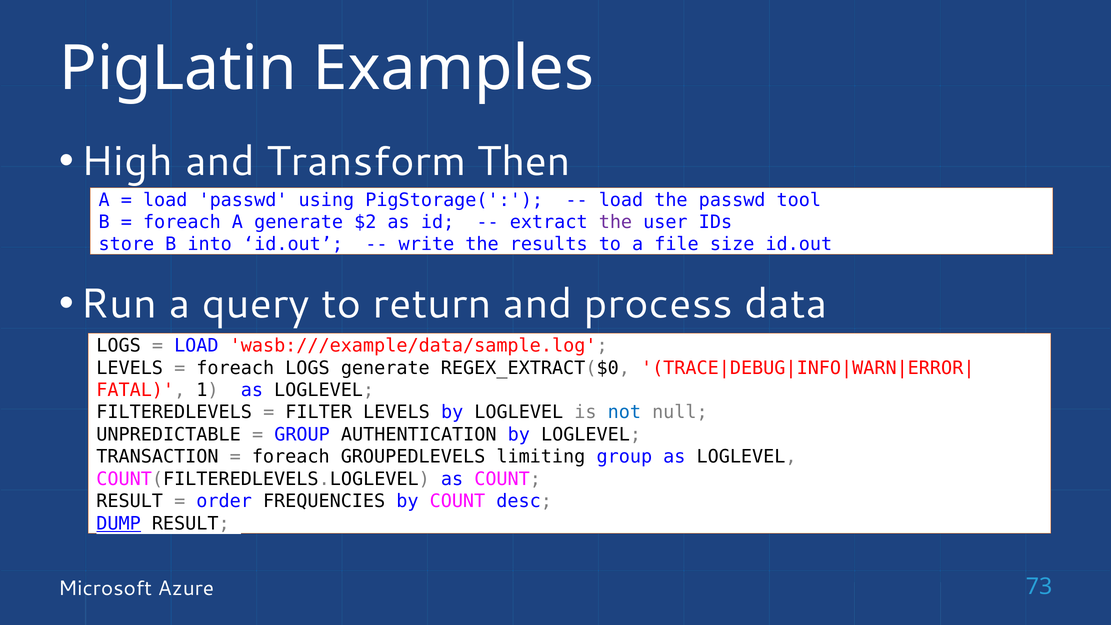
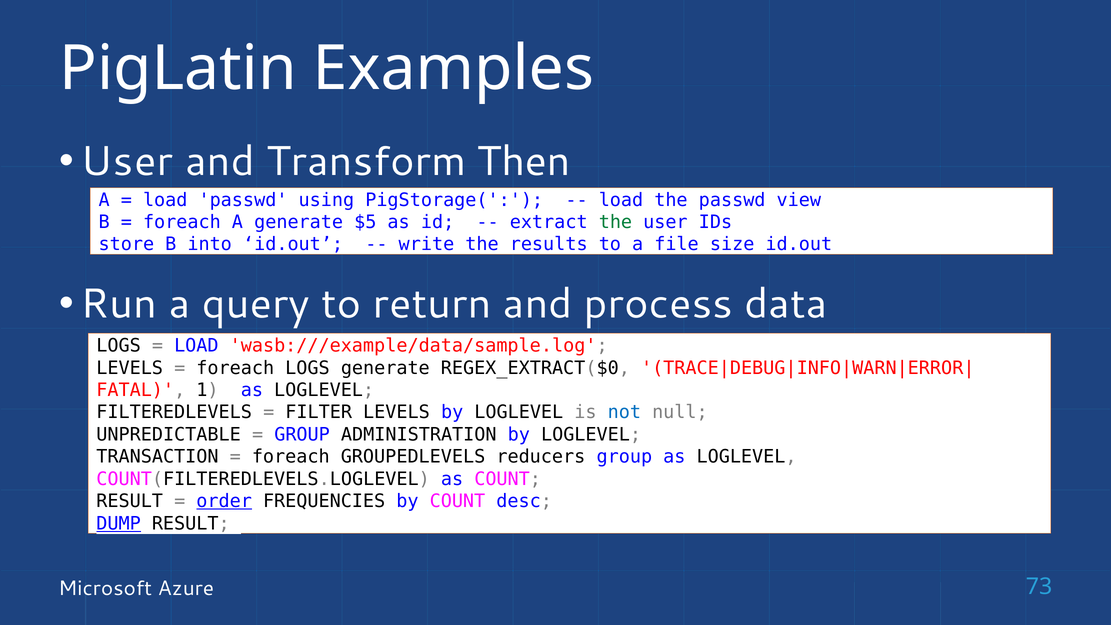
High at (127, 162): High -> User
tool: tool -> view
$2: $2 -> $5
the at (615, 222) colour: purple -> green
AUTHENTICATION: AUTHENTICATION -> ADMINISTRATION
limiting: limiting -> reducers
order underline: none -> present
